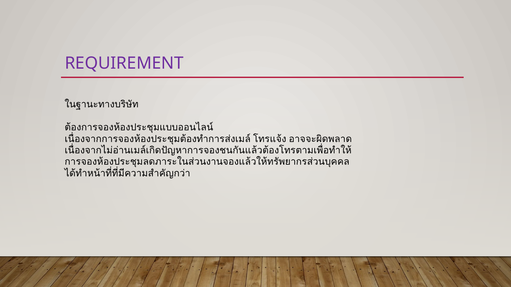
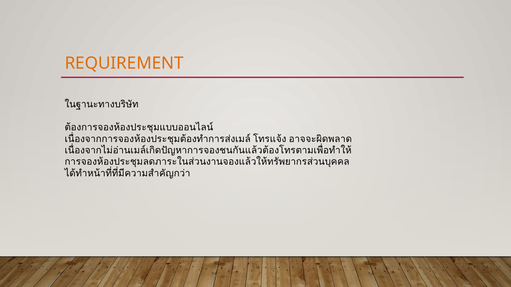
REQUIREMENT colour: purple -> orange
